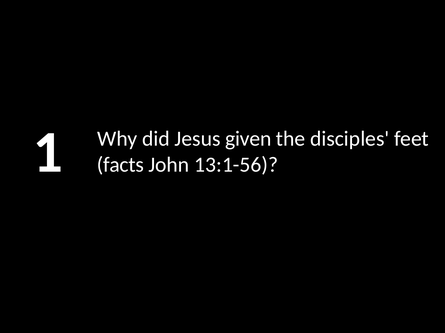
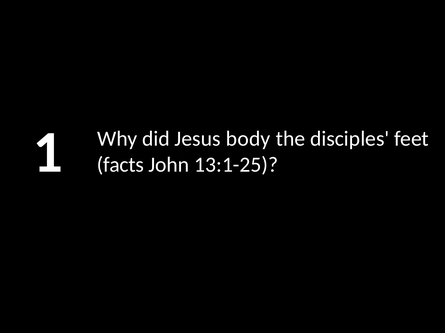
given: given -> body
13:1-56: 13:1-56 -> 13:1-25
